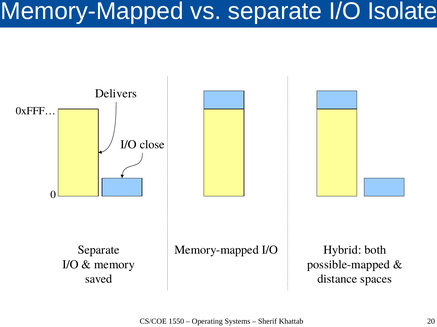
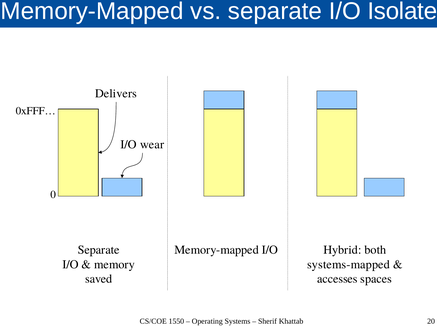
close: close -> wear
possible-mapped: possible-mapped -> systems-mapped
distance: distance -> accesses
